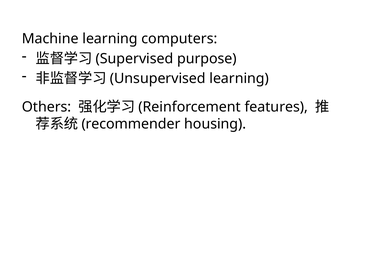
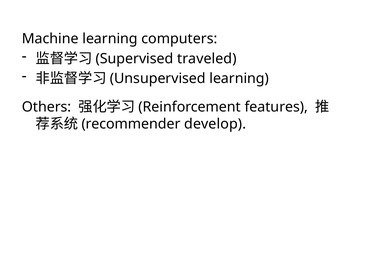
purpose: purpose -> traveled
housing: housing -> develop
